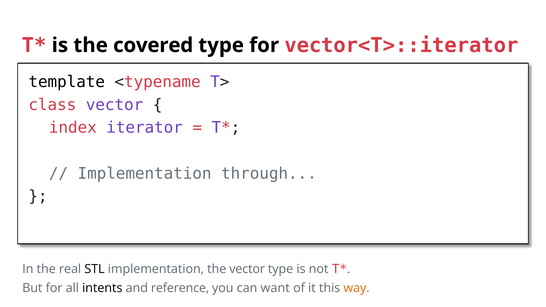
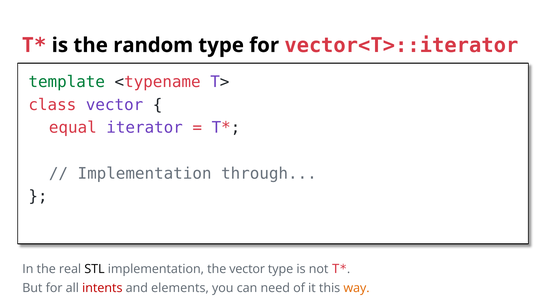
covered: covered -> random
template colour: black -> green
index: index -> equal
intents colour: black -> red
reference: reference -> elements
want: want -> need
